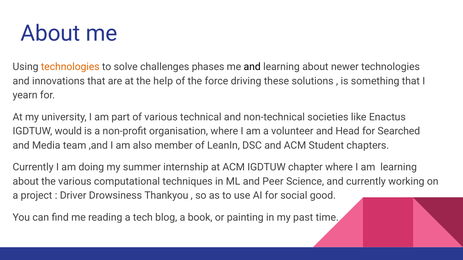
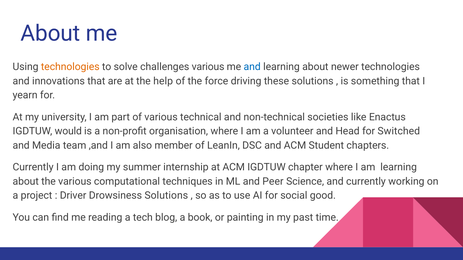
challenges phases: phases -> various
and at (252, 67) colour: black -> blue
Searched: Searched -> Switched
Drowsiness Thankyou: Thankyou -> Solutions
